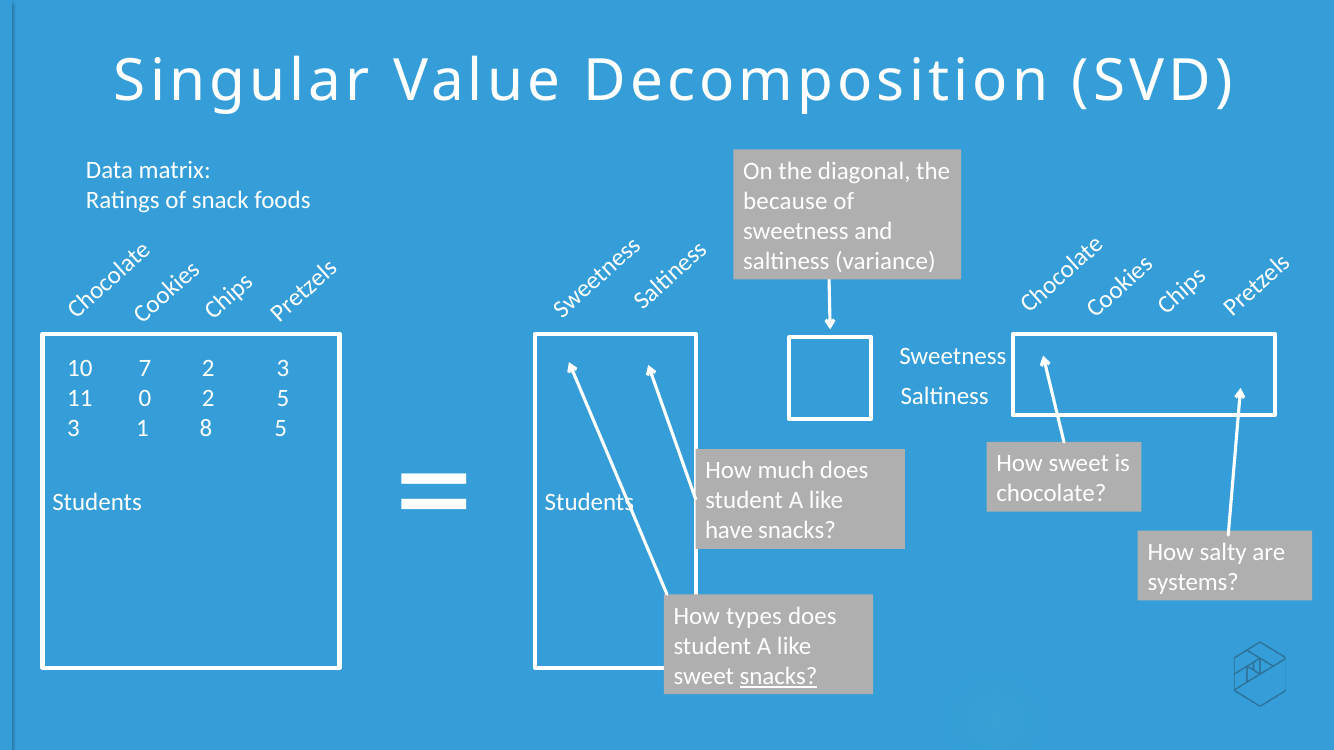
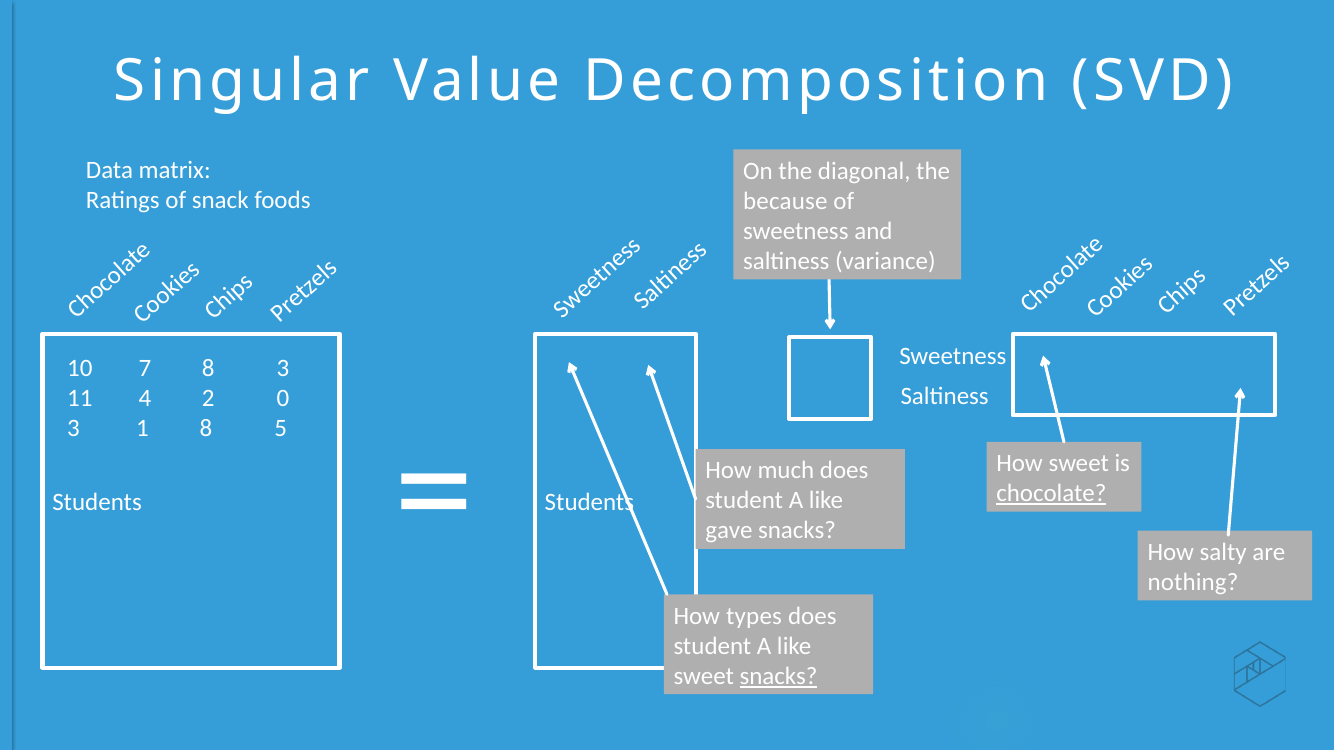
7 2: 2 -> 8
0: 0 -> 4
2 5: 5 -> 0
chocolate underline: none -> present
have: have -> gave
systems: systems -> nothing
